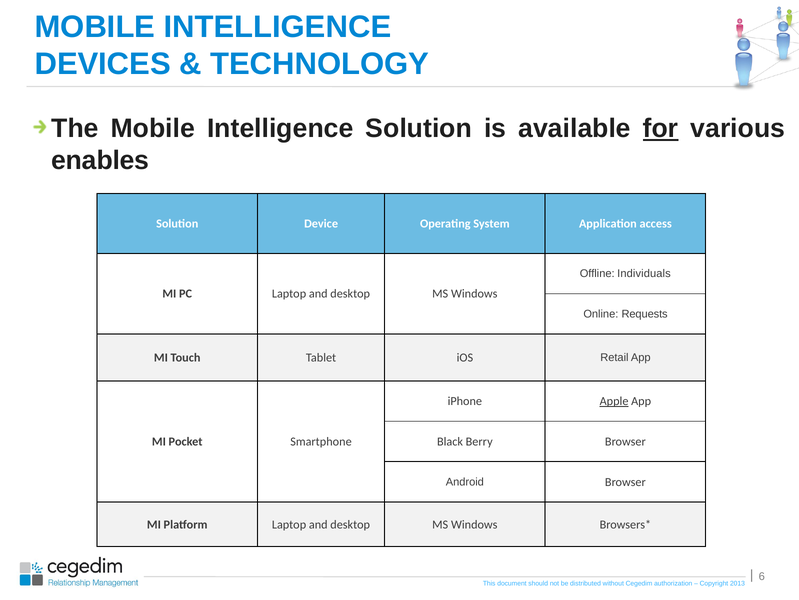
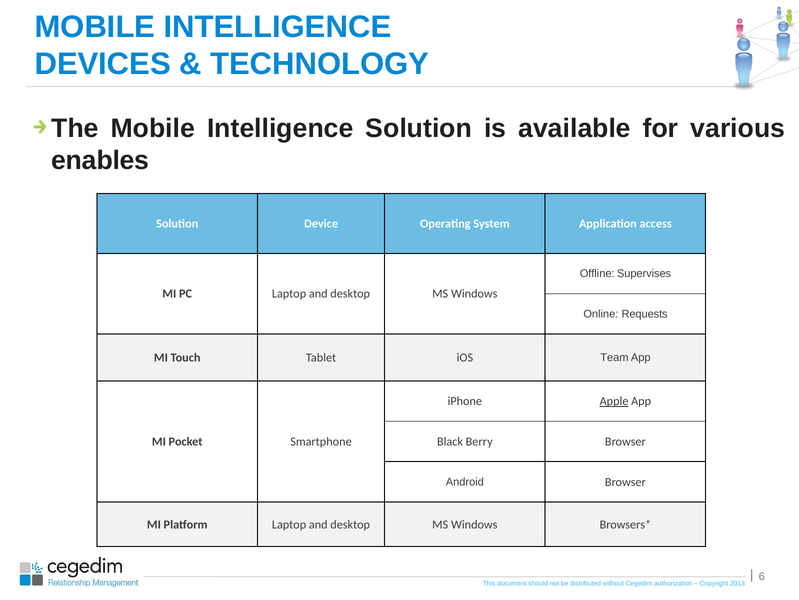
for underline: present -> none
Individuals: Individuals -> Supervises
Retail: Retail -> Team
